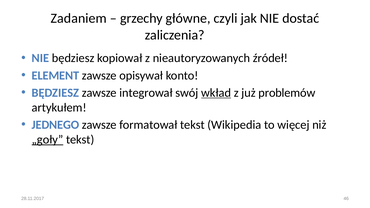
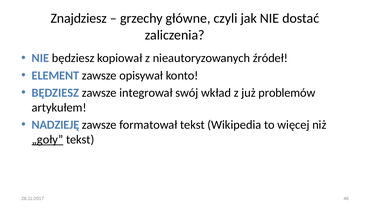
Zadaniem: Zadaniem -> Znajdziesz
wkład underline: present -> none
JEDNEGO: JEDNEGO -> NADZIEJĘ
